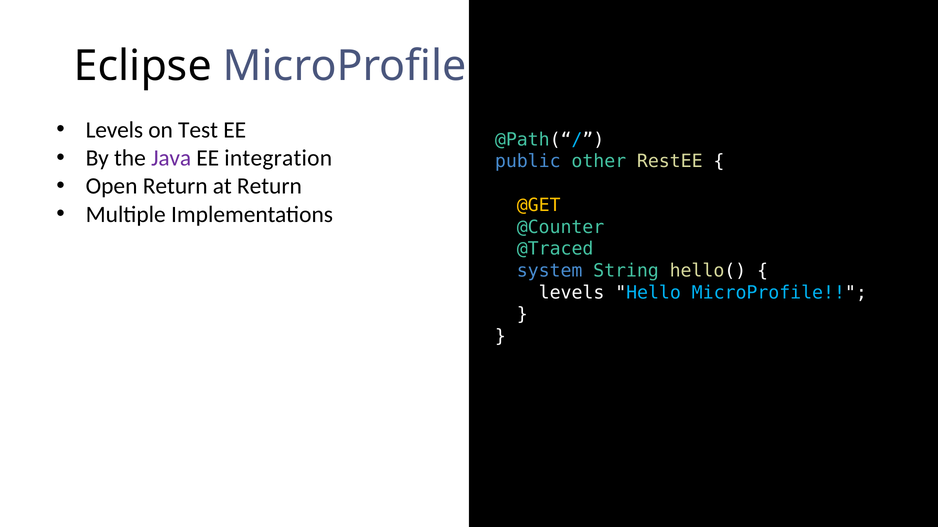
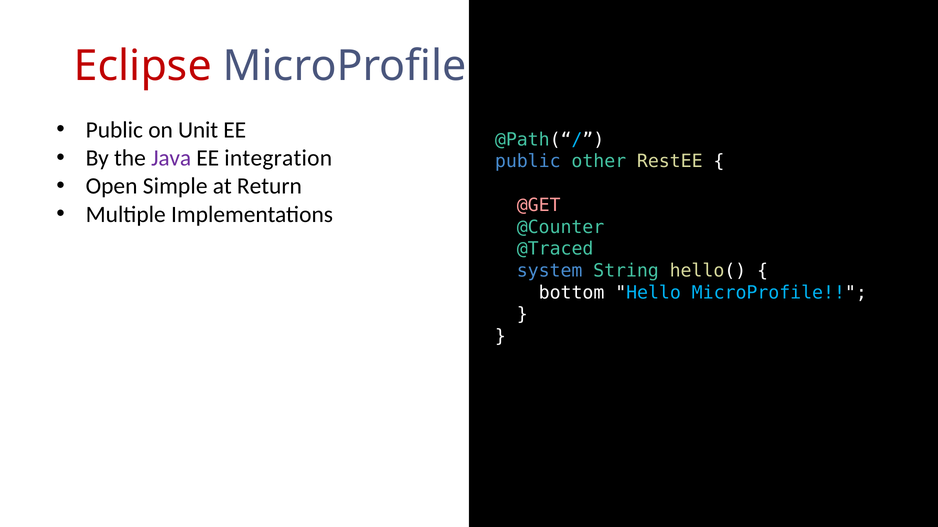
Eclipse colour: black -> red
Levels at (114, 130): Levels -> Public
Test: Test -> Unit
Open Return: Return -> Simple
@GET colour: yellow -> pink
levels at (572, 293): levels -> bottom
